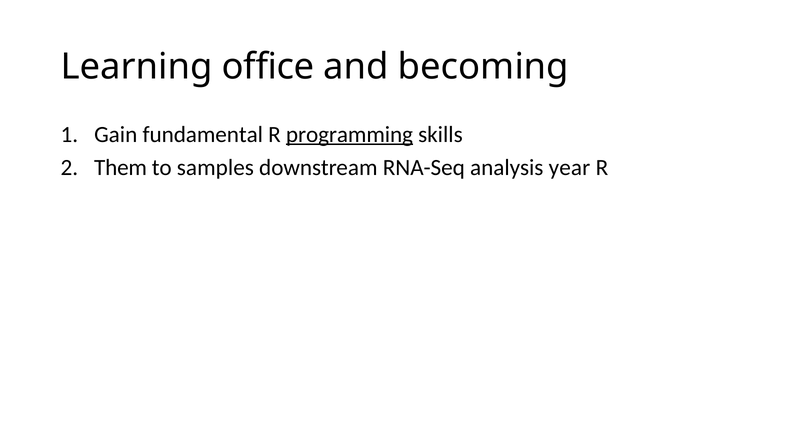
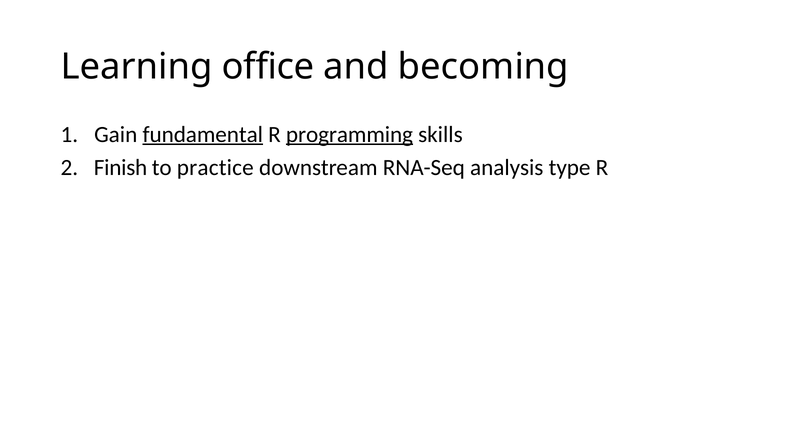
fundamental underline: none -> present
Them: Them -> Finish
samples: samples -> practice
year: year -> type
